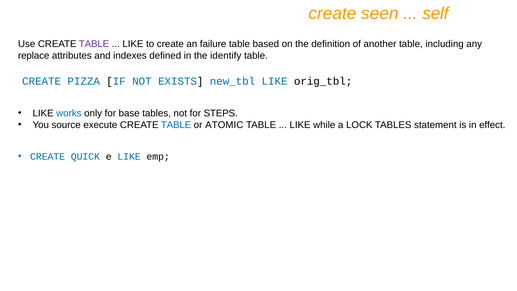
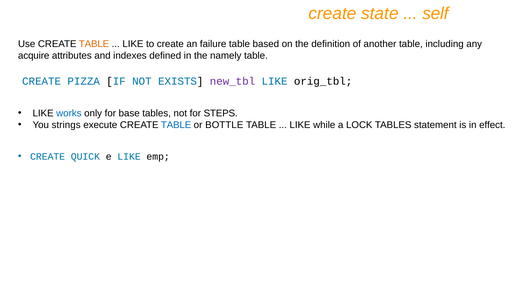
seen: seen -> state
TABLE at (94, 44) colour: purple -> orange
replace: replace -> acquire
identify: identify -> namely
new_tbl colour: blue -> purple
source: source -> strings
ATOMIC: ATOMIC -> BOTTLE
